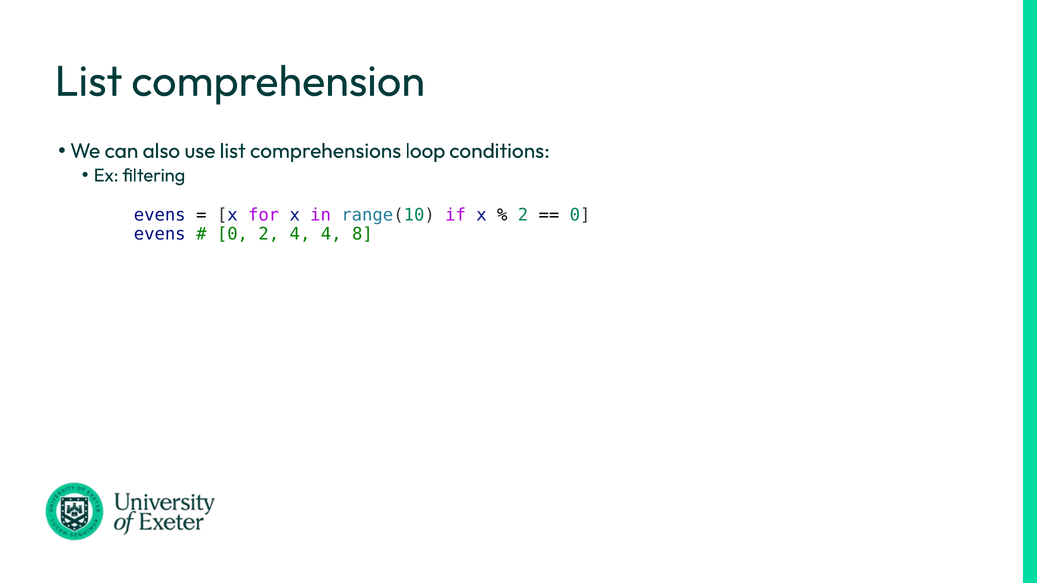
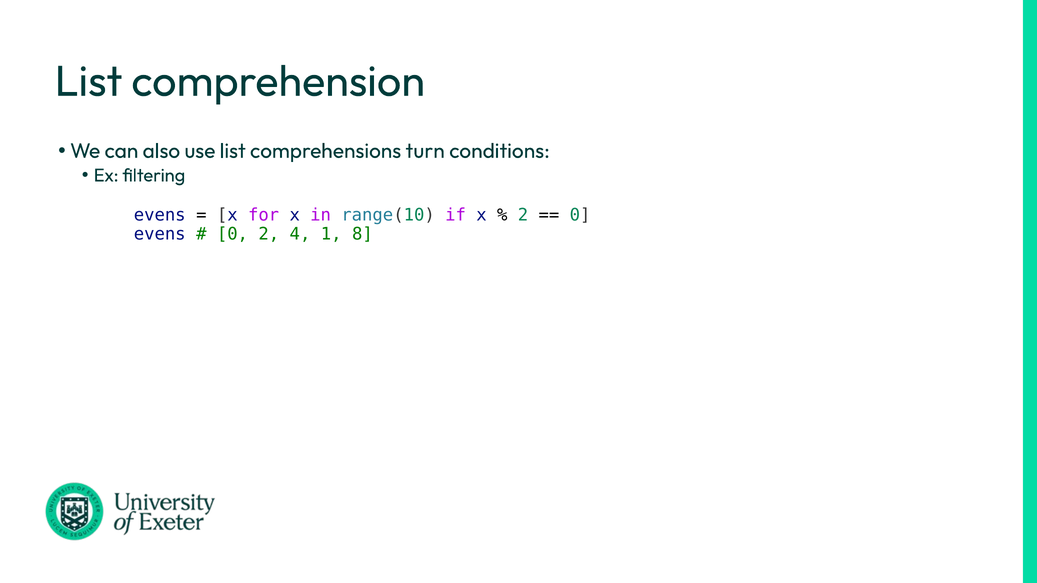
loop: loop -> turn
4 4: 4 -> 1
